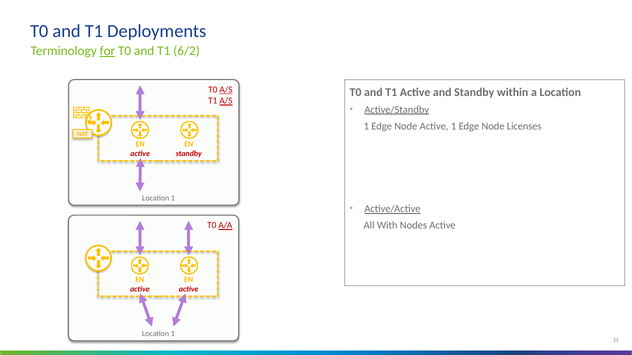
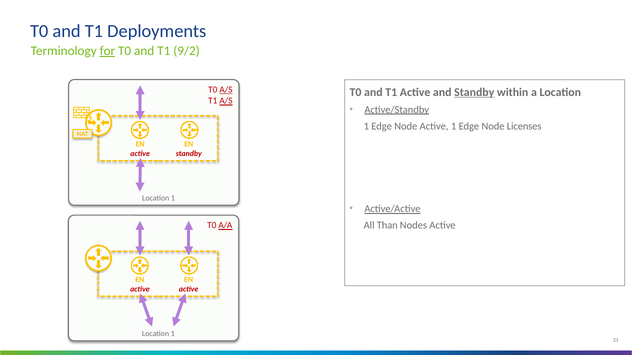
6/2: 6/2 -> 9/2
Standby at (474, 92) underline: none -> present
With: With -> Than
